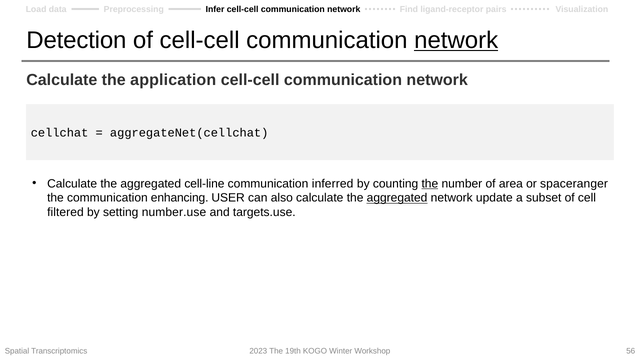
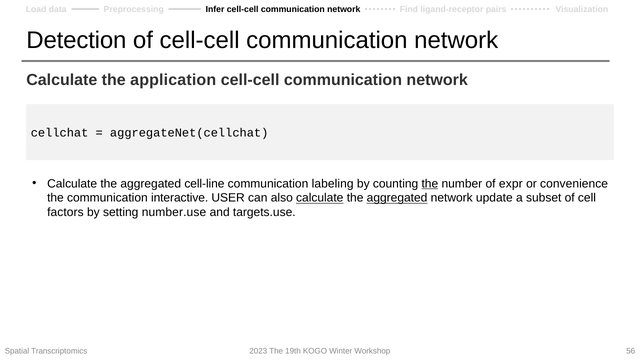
network at (456, 40) underline: present -> none
inferred: inferred -> labeling
area: area -> expr
spaceranger: spaceranger -> convenience
enhancing: enhancing -> interactive
calculate at (320, 198) underline: none -> present
filtered: filtered -> factors
